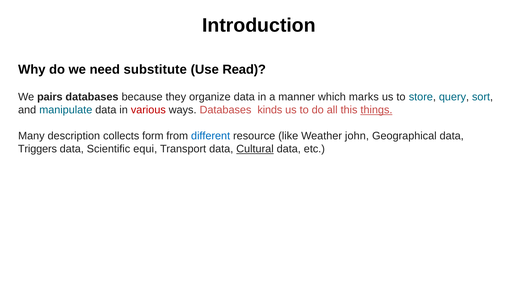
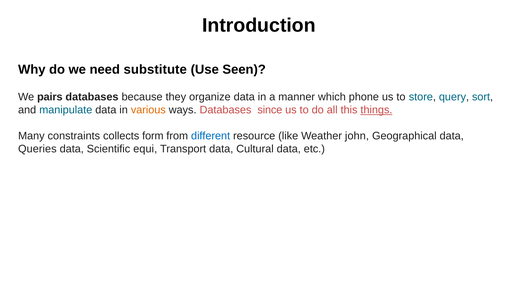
Read: Read -> Seen
marks: marks -> phone
various colour: red -> orange
kinds: kinds -> since
description: description -> constraints
Triggers: Triggers -> Queries
Cultural underline: present -> none
